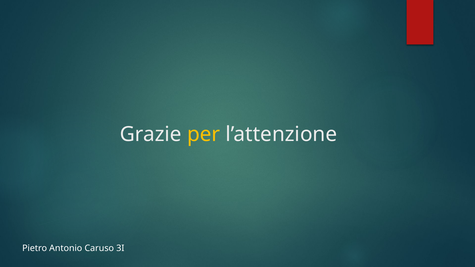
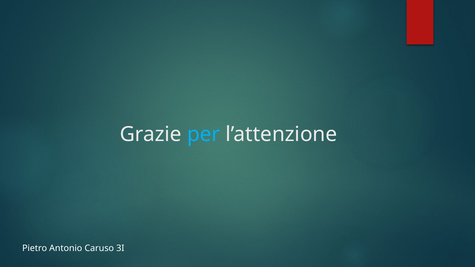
per colour: yellow -> light blue
